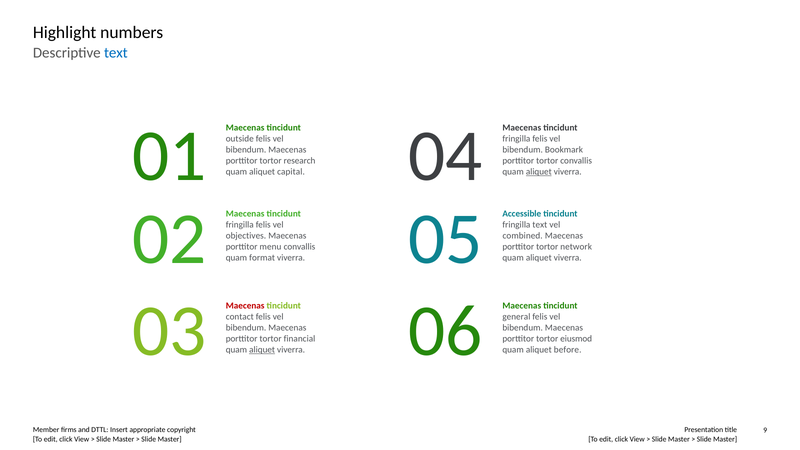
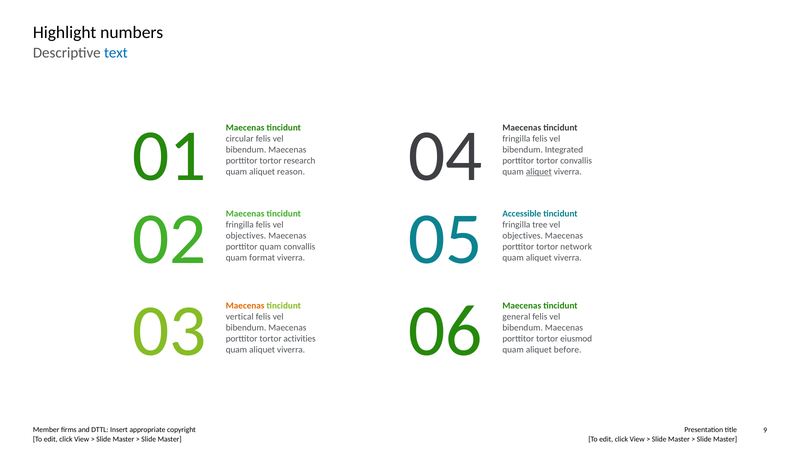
outside: outside -> circular
Bookmark: Bookmark -> Integrated
capital: capital -> reason
fringilla text: text -> tree
combined at (523, 236): combined -> objectives
porttitor menu: menu -> quam
Maecenas at (245, 306) colour: red -> orange
contact: contact -> vertical
financial: financial -> activities
aliquet at (262, 350) underline: present -> none
